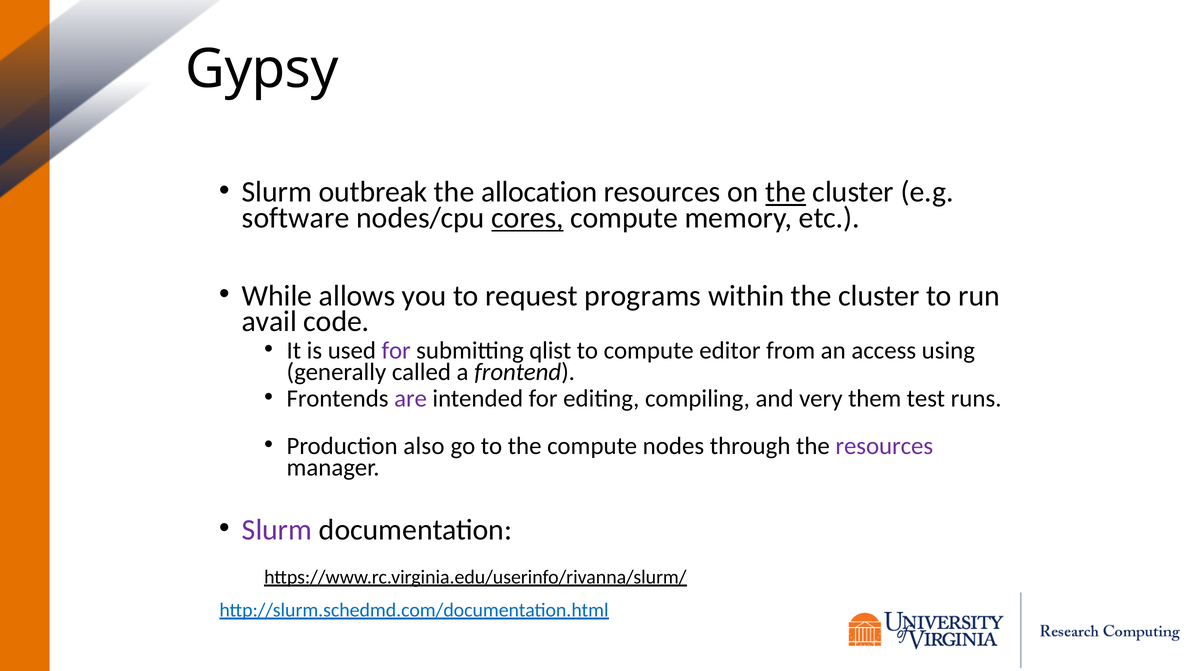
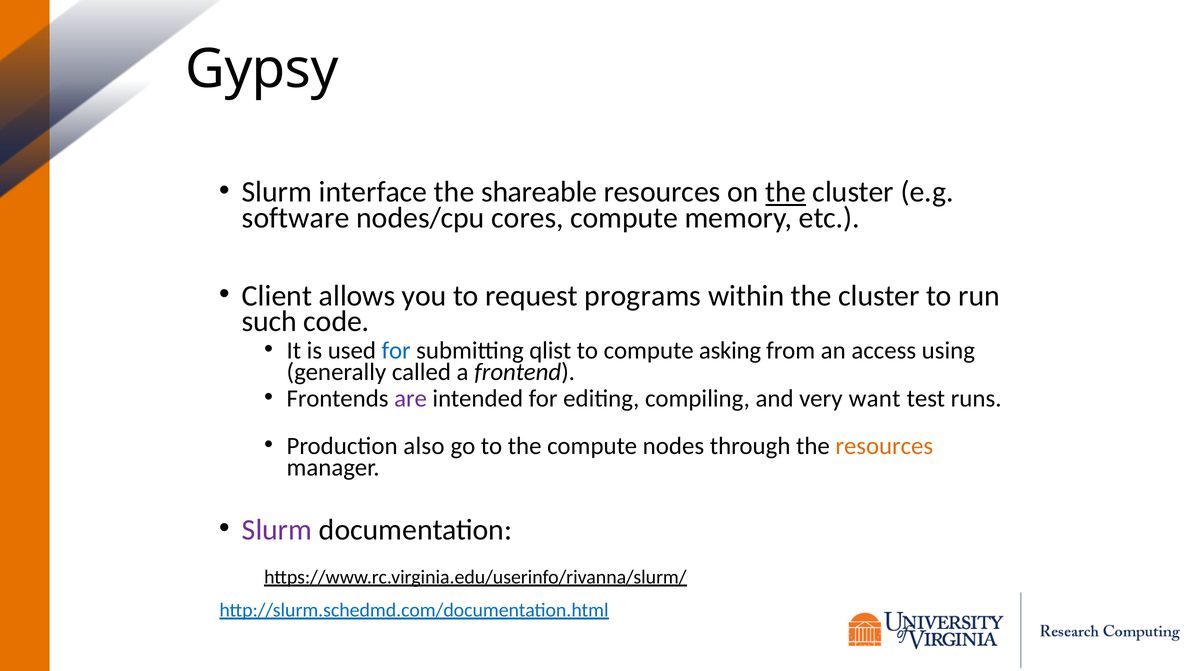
outbreak: outbreak -> interface
allocation: allocation -> shareable
cores underline: present -> none
While: While -> Client
avail: avail -> such
for at (396, 350) colour: purple -> blue
editor: editor -> asking
them: them -> want
resources at (884, 446) colour: purple -> orange
